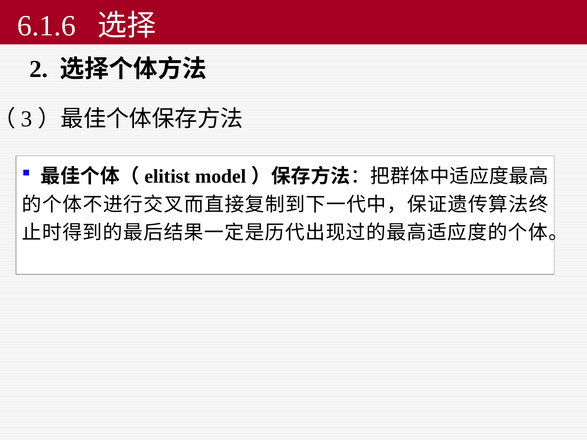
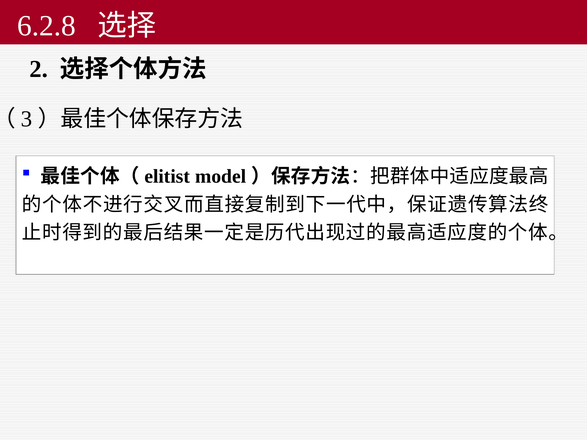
6.1.6: 6.1.6 -> 6.2.8
